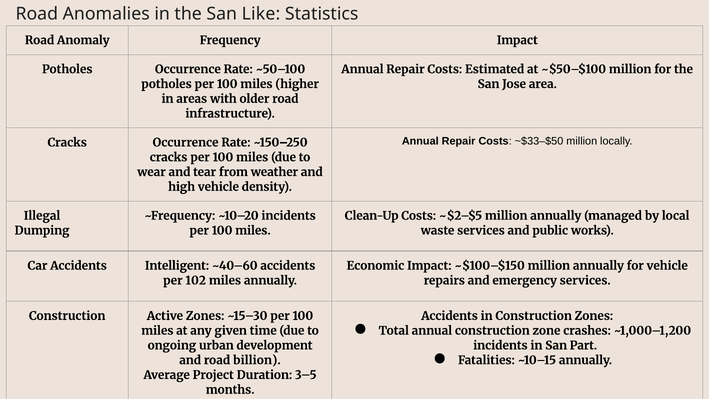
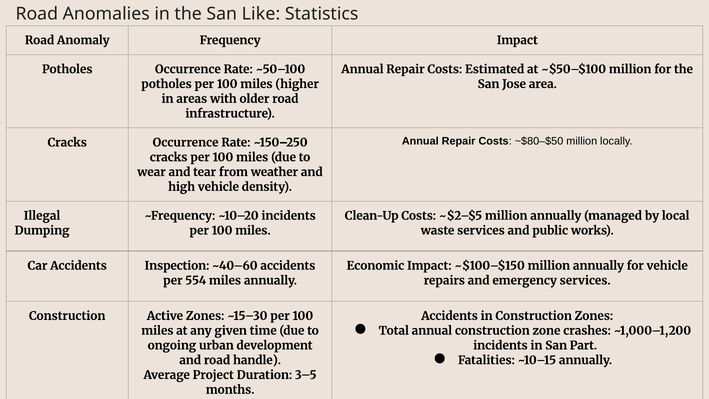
~$33–$50: ~$33–$50 -> ~$80–$50
Intelligent: Intelligent -> Inspection
102: 102 -> 554
billion: billion -> handle
